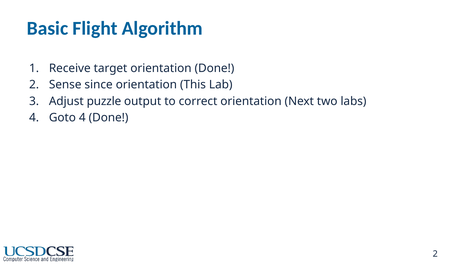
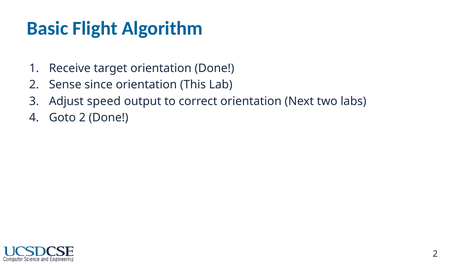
puzzle: puzzle -> speed
Goto 4: 4 -> 2
